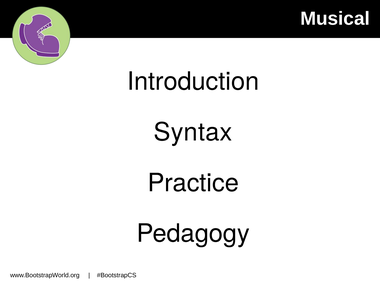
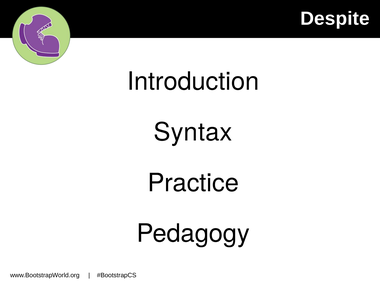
Musical: Musical -> Despite
